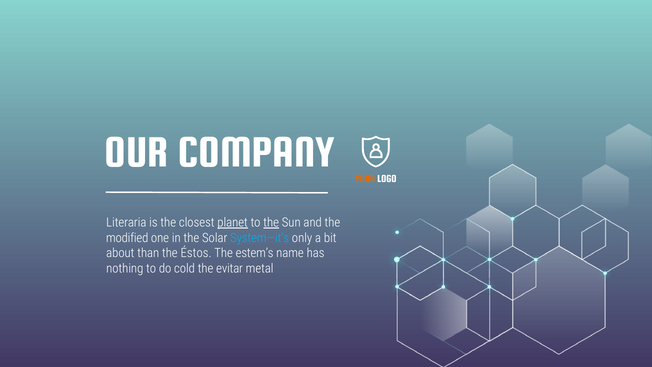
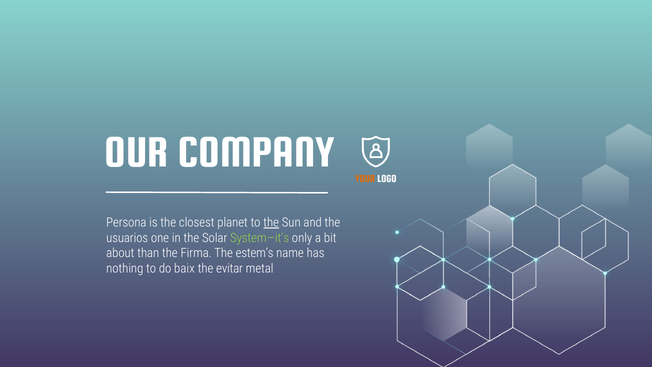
Literaria: Literaria -> Persona
planet underline: present -> none
modified: modified -> usuarios
System—it’s colour: light blue -> light green
Éstos: Éstos -> Firma
cold: cold -> baix
